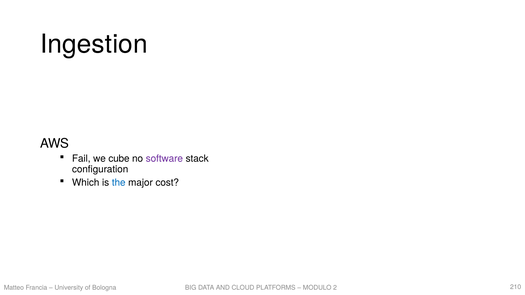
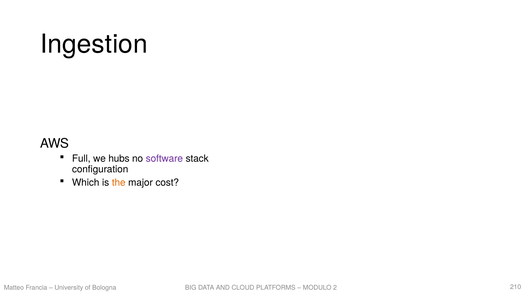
Fail: Fail -> Full
cube: cube -> hubs
the colour: blue -> orange
